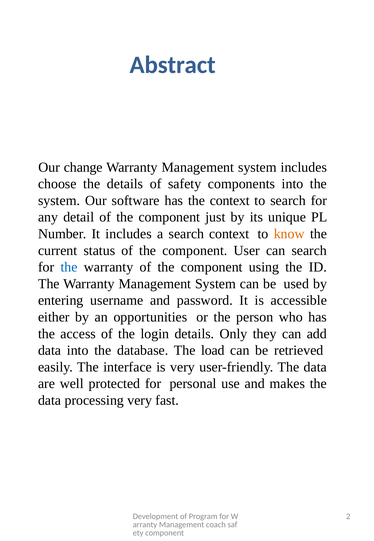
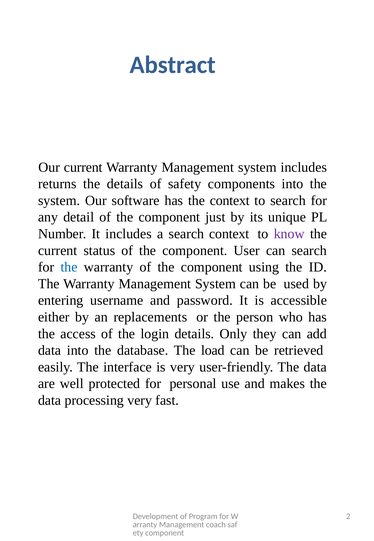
Our change: change -> current
choose: choose -> returns
know colour: orange -> purple
opportunities: opportunities -> replacements
